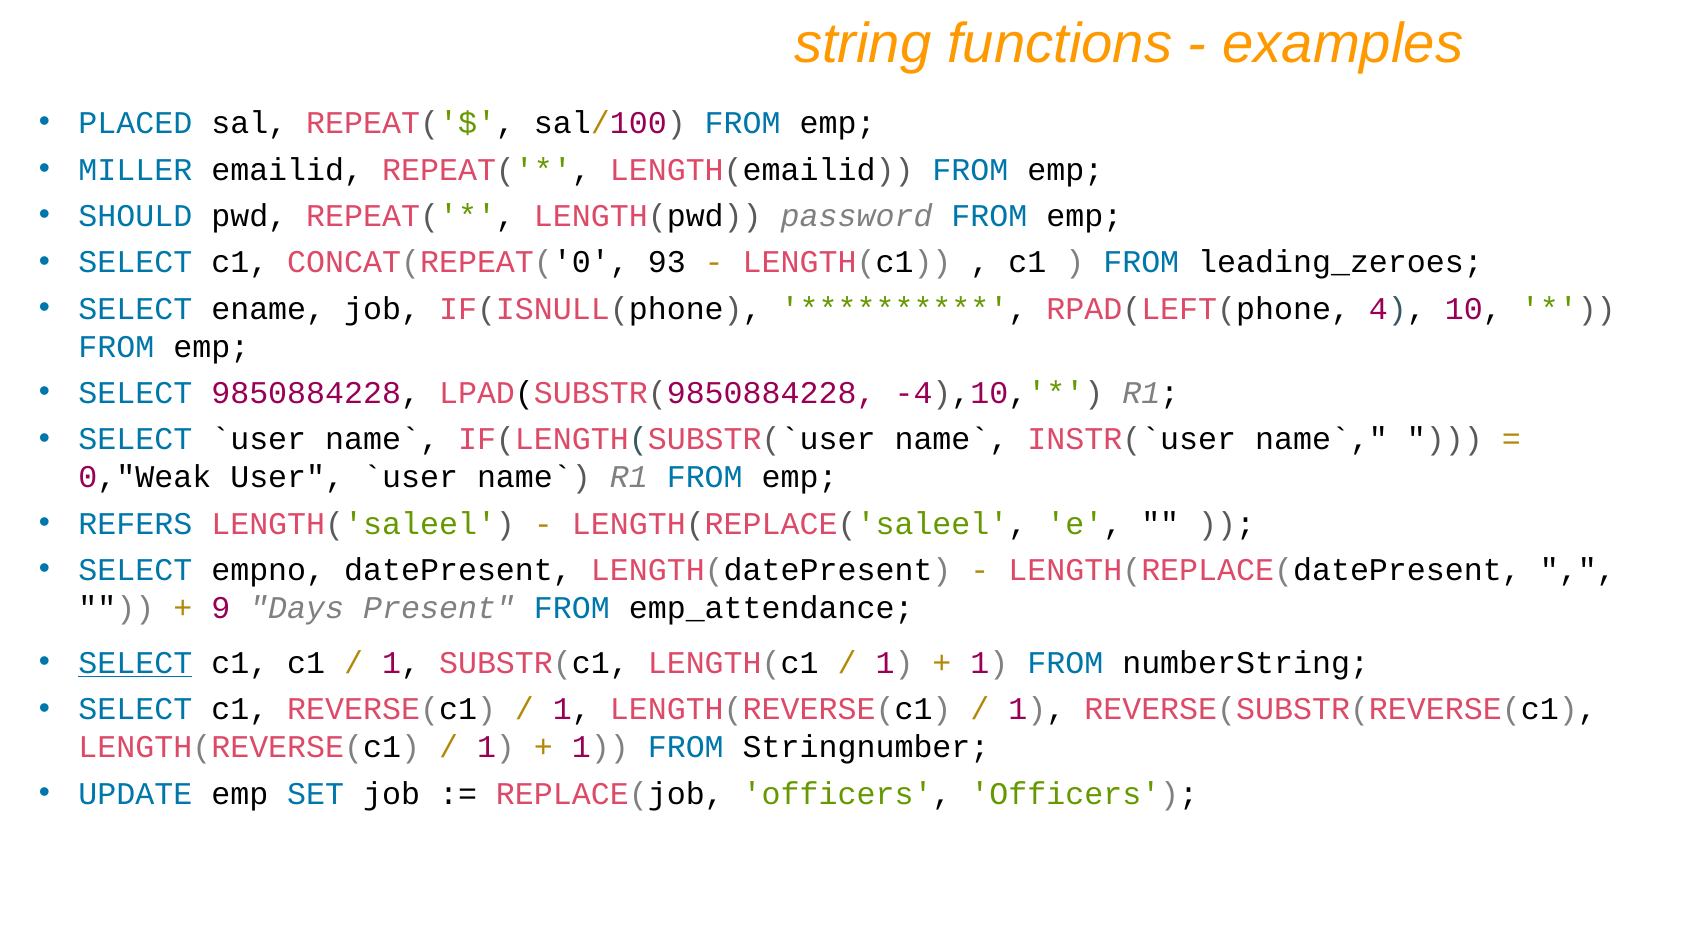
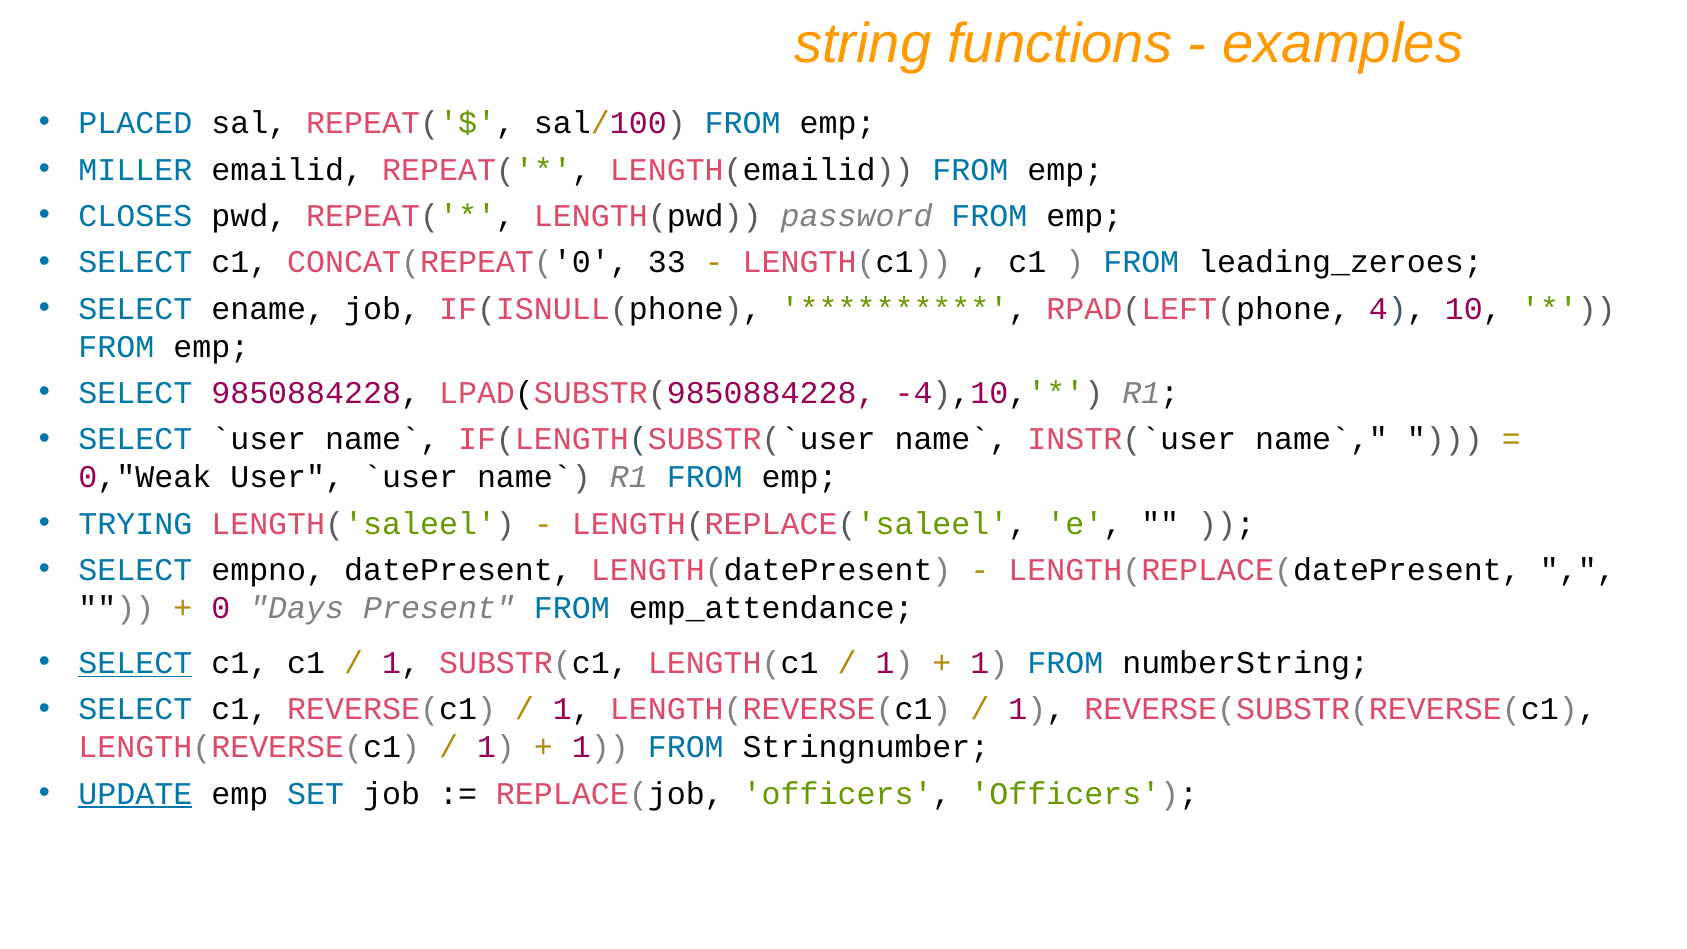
SHOULD: SHOULD -> CLOSES
93: 93 -> 33
REFERS: REFERS -> TRYING
9: 9 -> 0
UPDATE underline: none -> present
